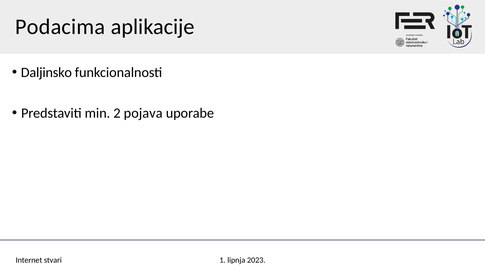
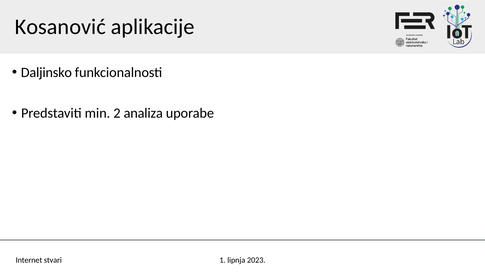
Podacima: Podacima -> Kosanović
pojava: pojava -> analiza
